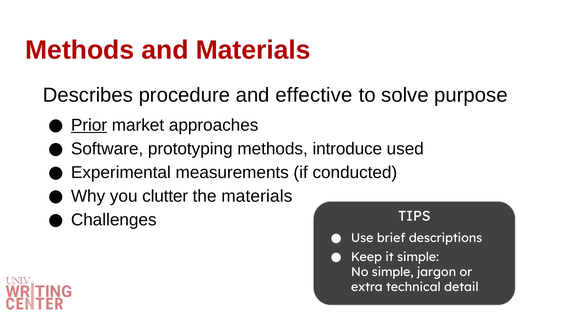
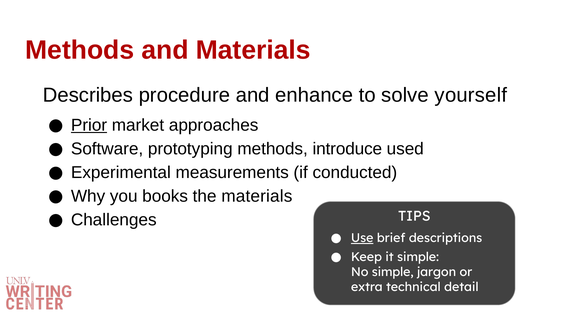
effective: effective -> enhance
purpose: purpose -> yourself
clutter: clutter -> books
Use underline: none -> present
